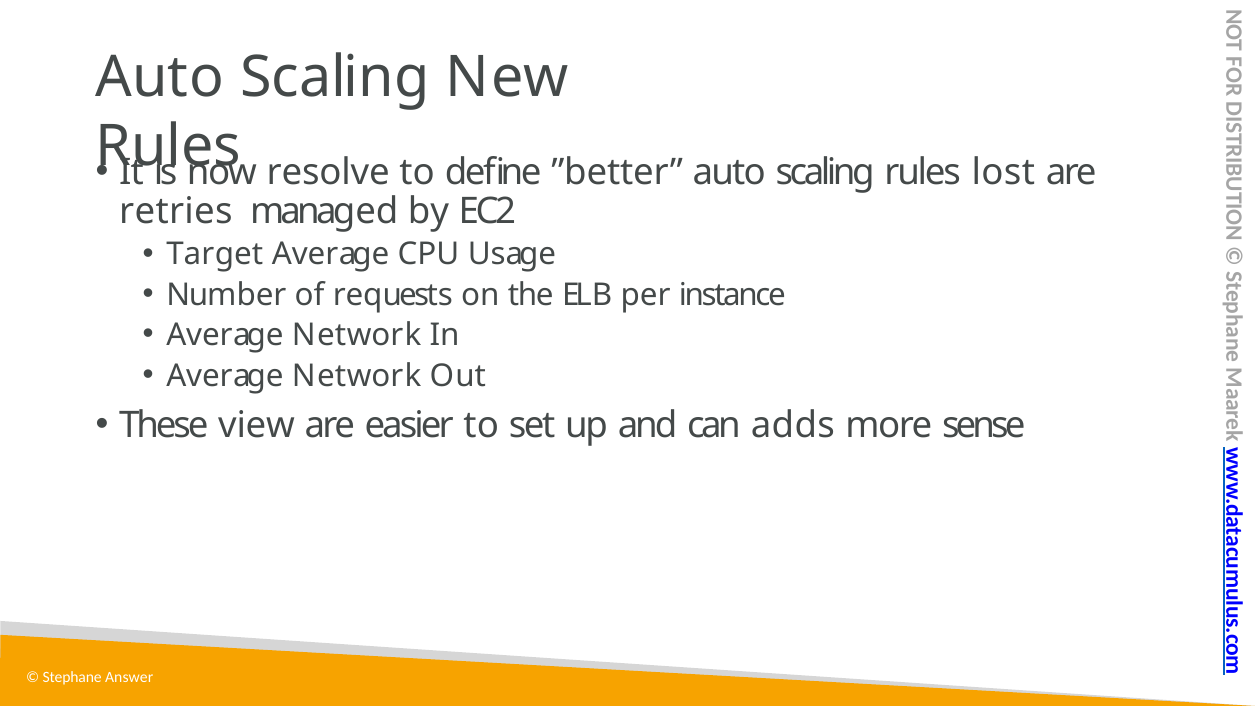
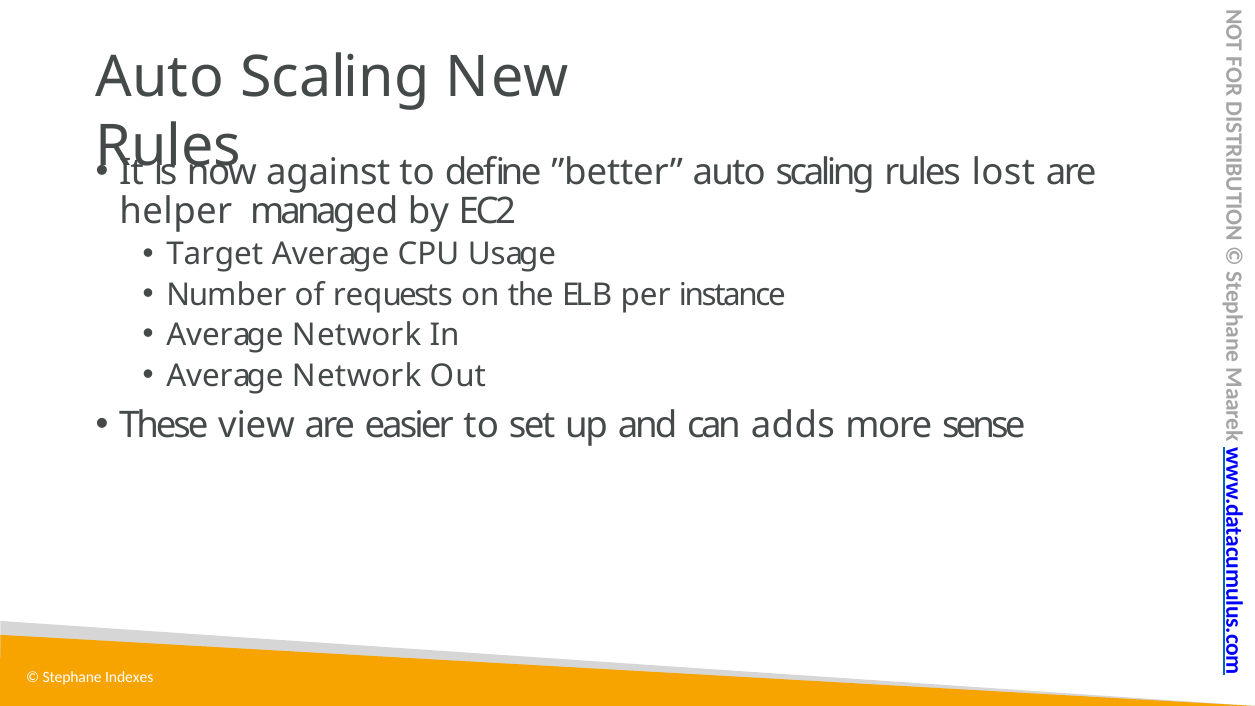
resolve: resolve -> against
retries: retries -> helper
Answer: Answer -> Indexes
